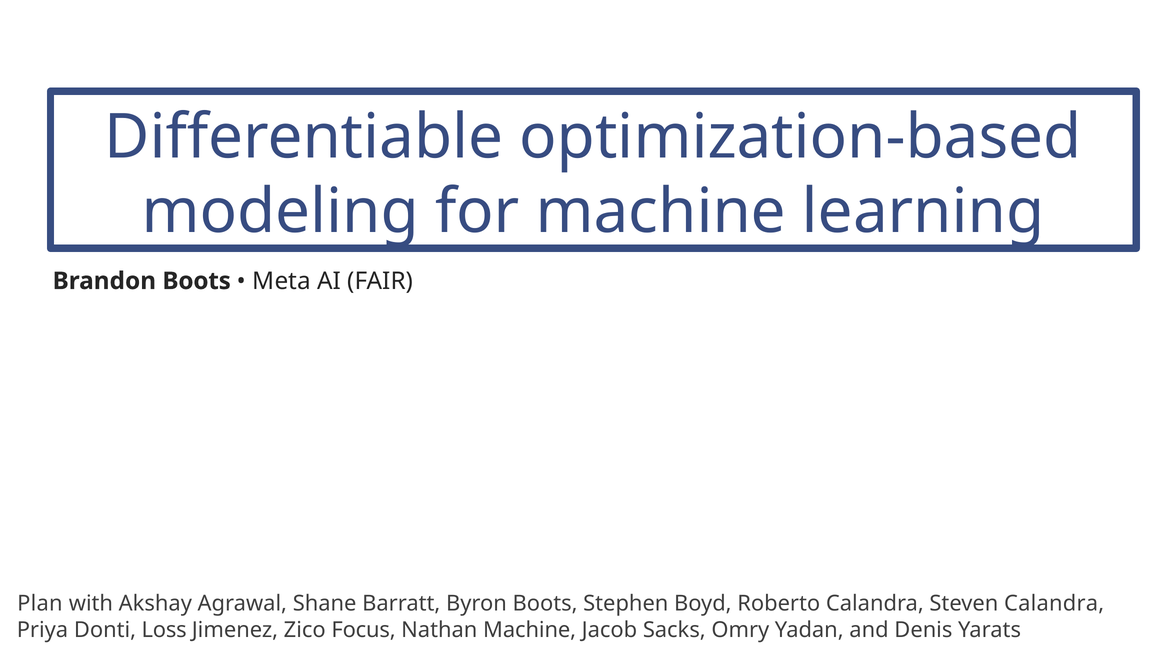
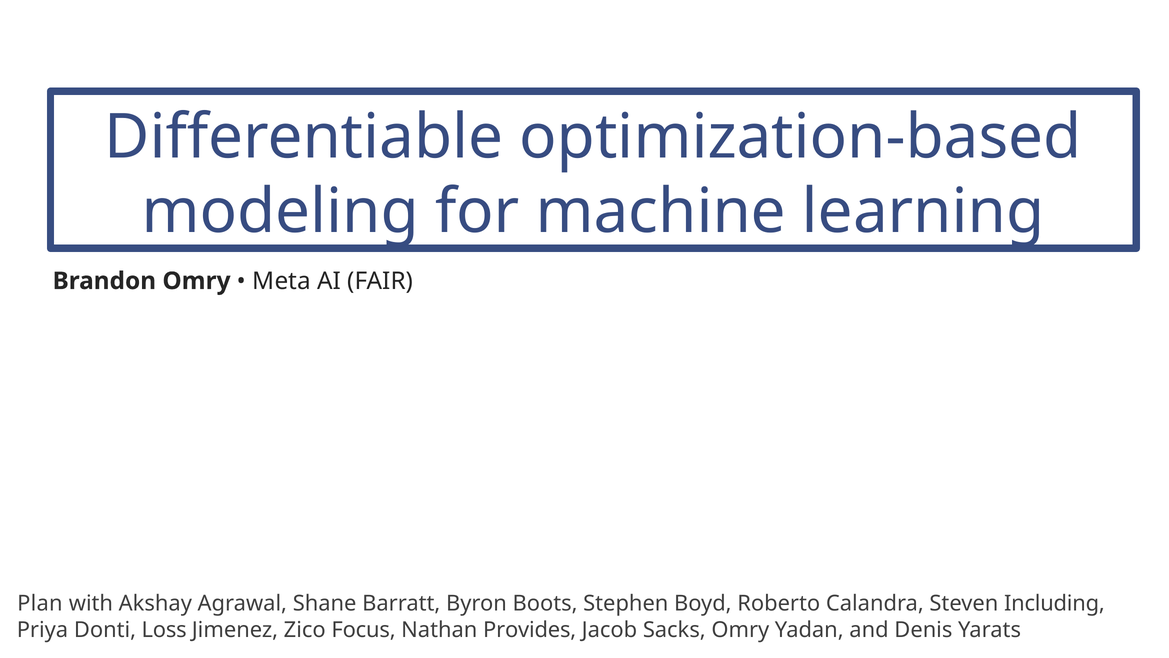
Brandon Boots: Boots -> Omry
Steven Calandra: Calandra -> Including
Nathan Machine: Machine -> Provides
